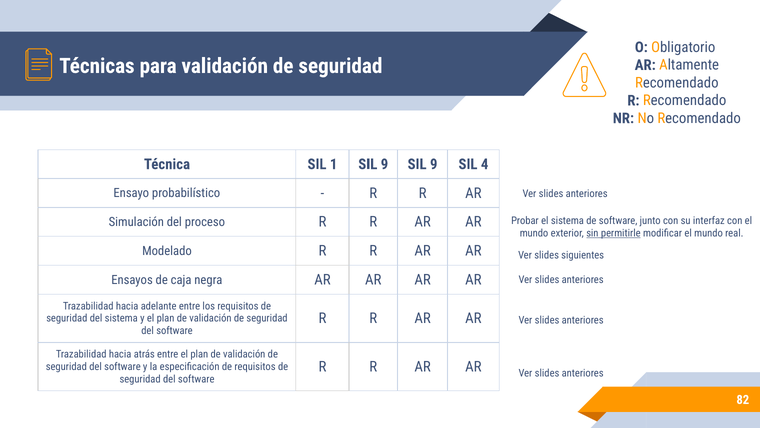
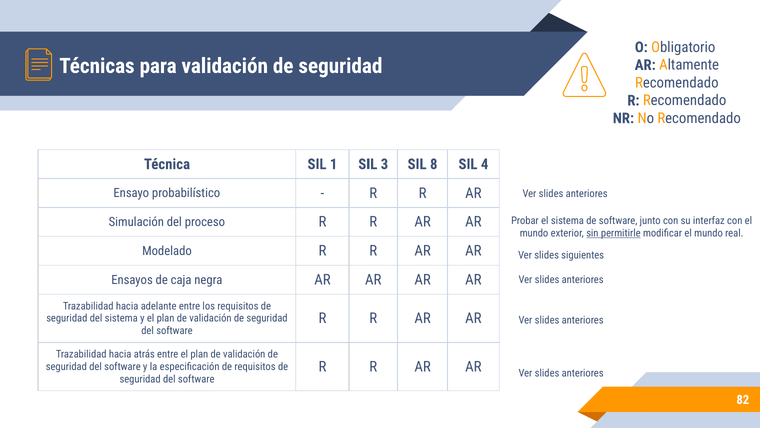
1 SIL 9: 9 -> 3
9 at (434, 164): 9 -> 8
